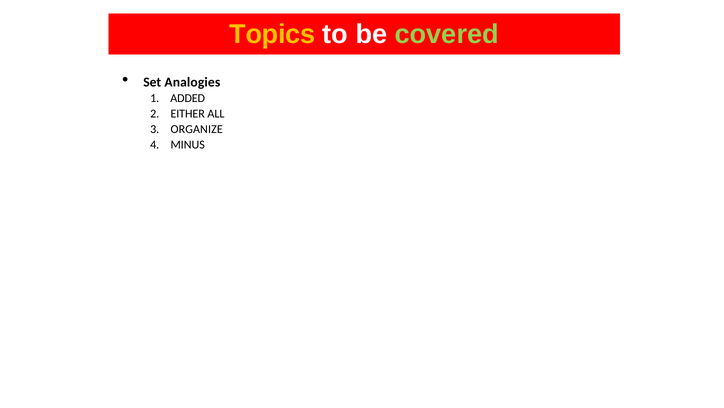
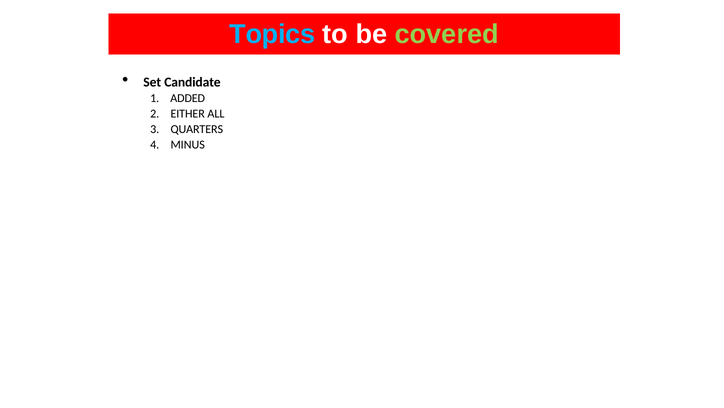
Topics colour: yellow -> light blue
Analogies: Analogies -> Candidate
ORGANIZE: ORGANIZE -> QUARTERS
